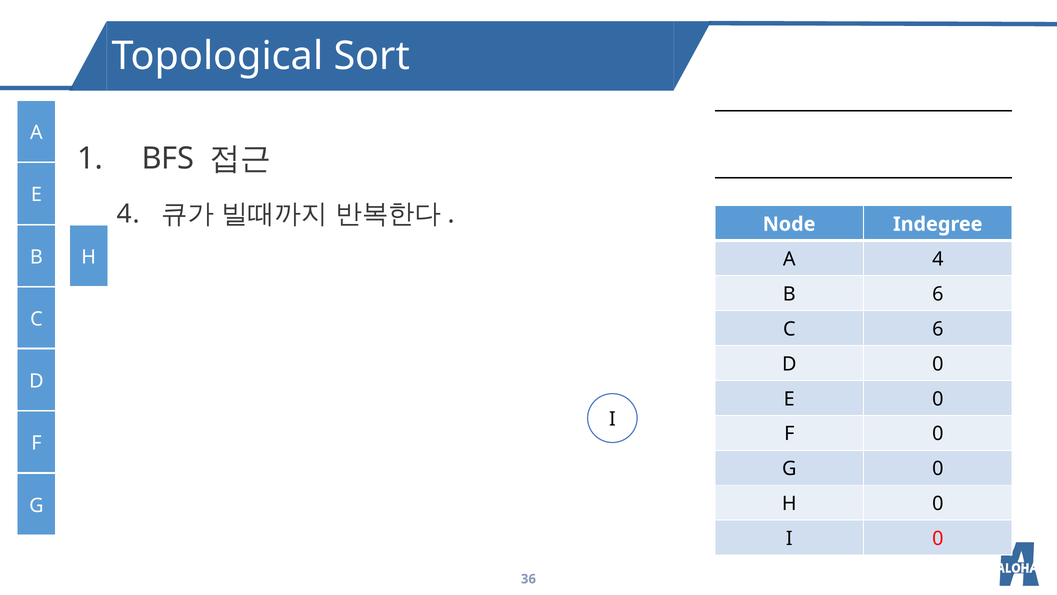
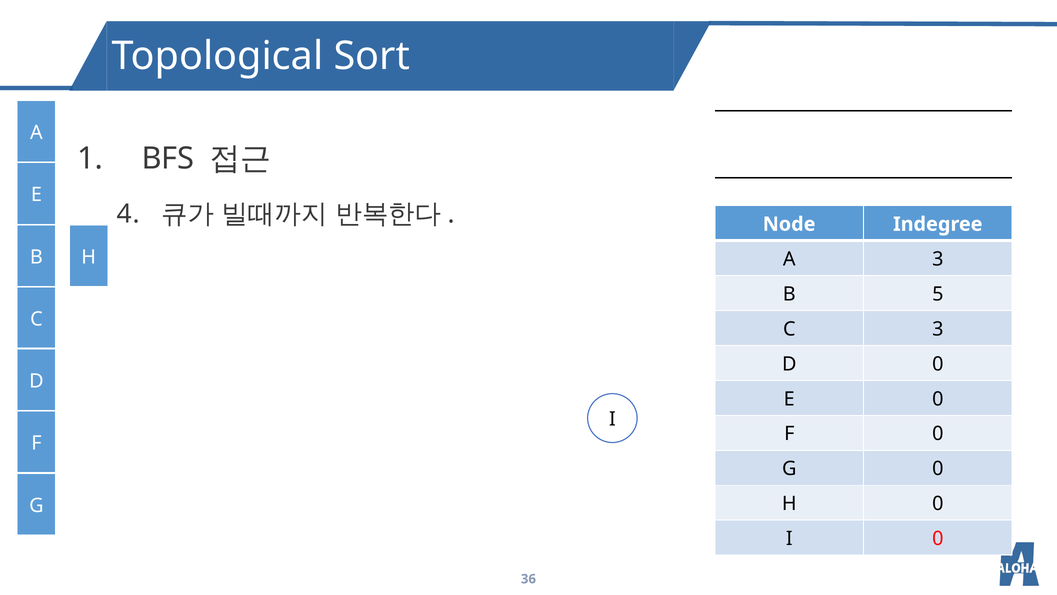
A 4: 4 -> 3
B 6: 6 -> 5
C 6: 6 -> 3
